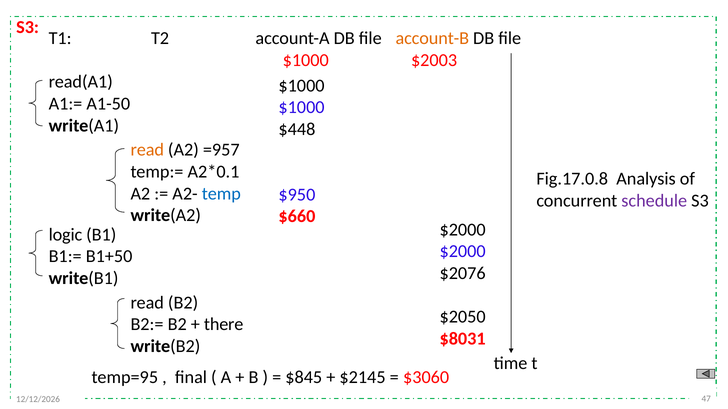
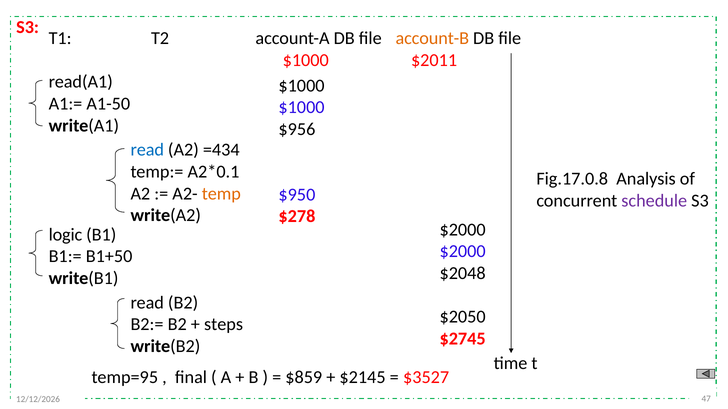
$2003: $2003 -> $2011
$448: $448 -> $956
read at (147, 150) colour: orange -> blue
=957: =957 -> =434
temp colour: blue -> orange
$660: $660 -> $278
$2076: $2076 -> $2048
there: there -> steps
$8031: $8031 -> $2745
$845: $845 -> $859
$3060: $3060 -> $3527
